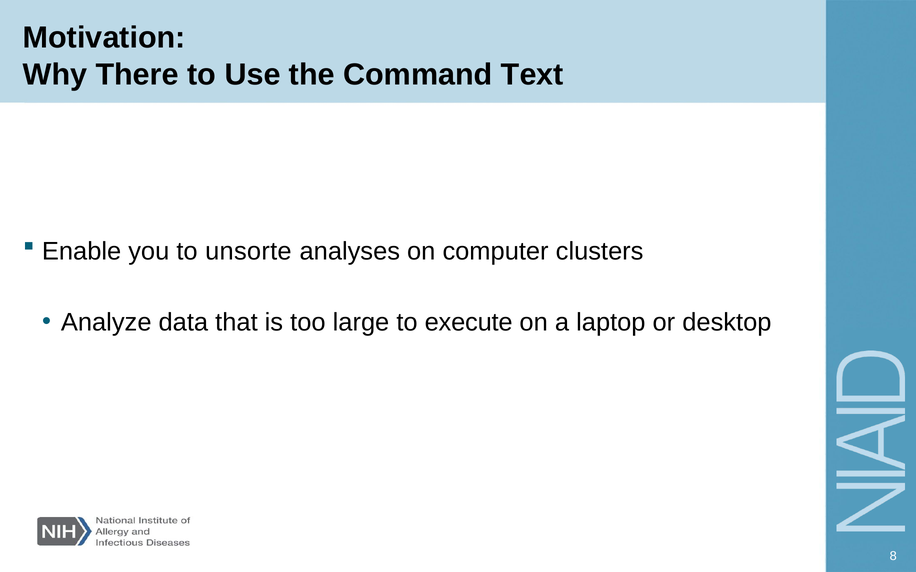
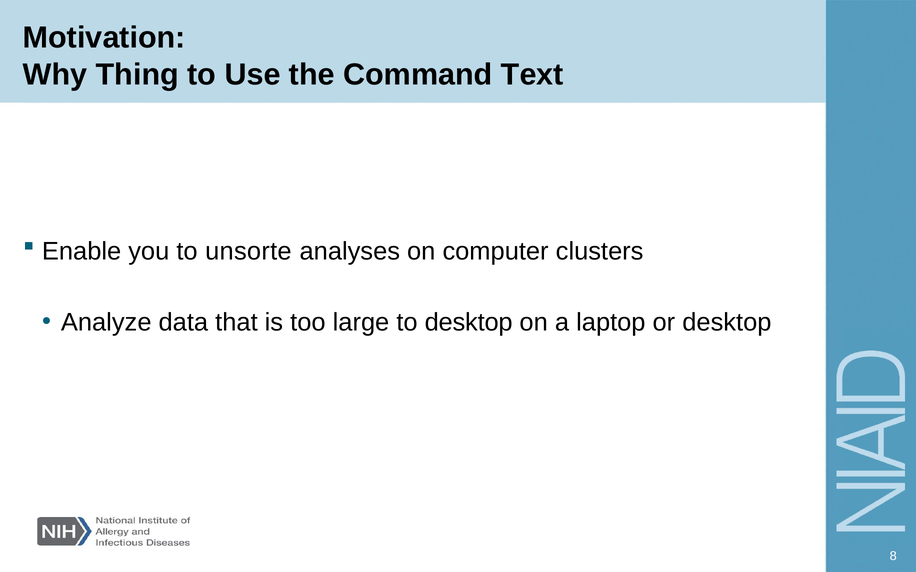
There: There -> Thing
to execute: execute -> desktop
